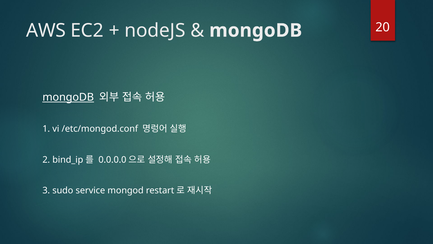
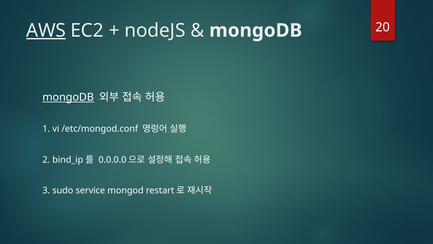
AWS underline: none -> present
